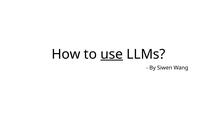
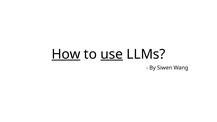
How underline: none -> present
